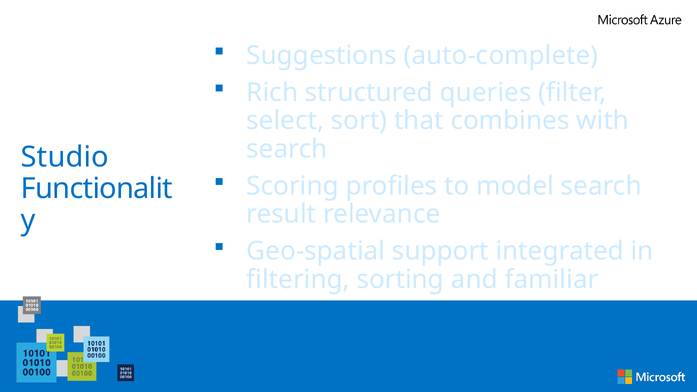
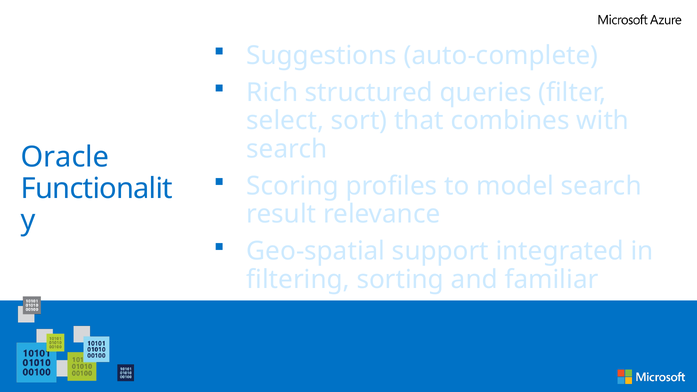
Studio: Studio -> Oracle
